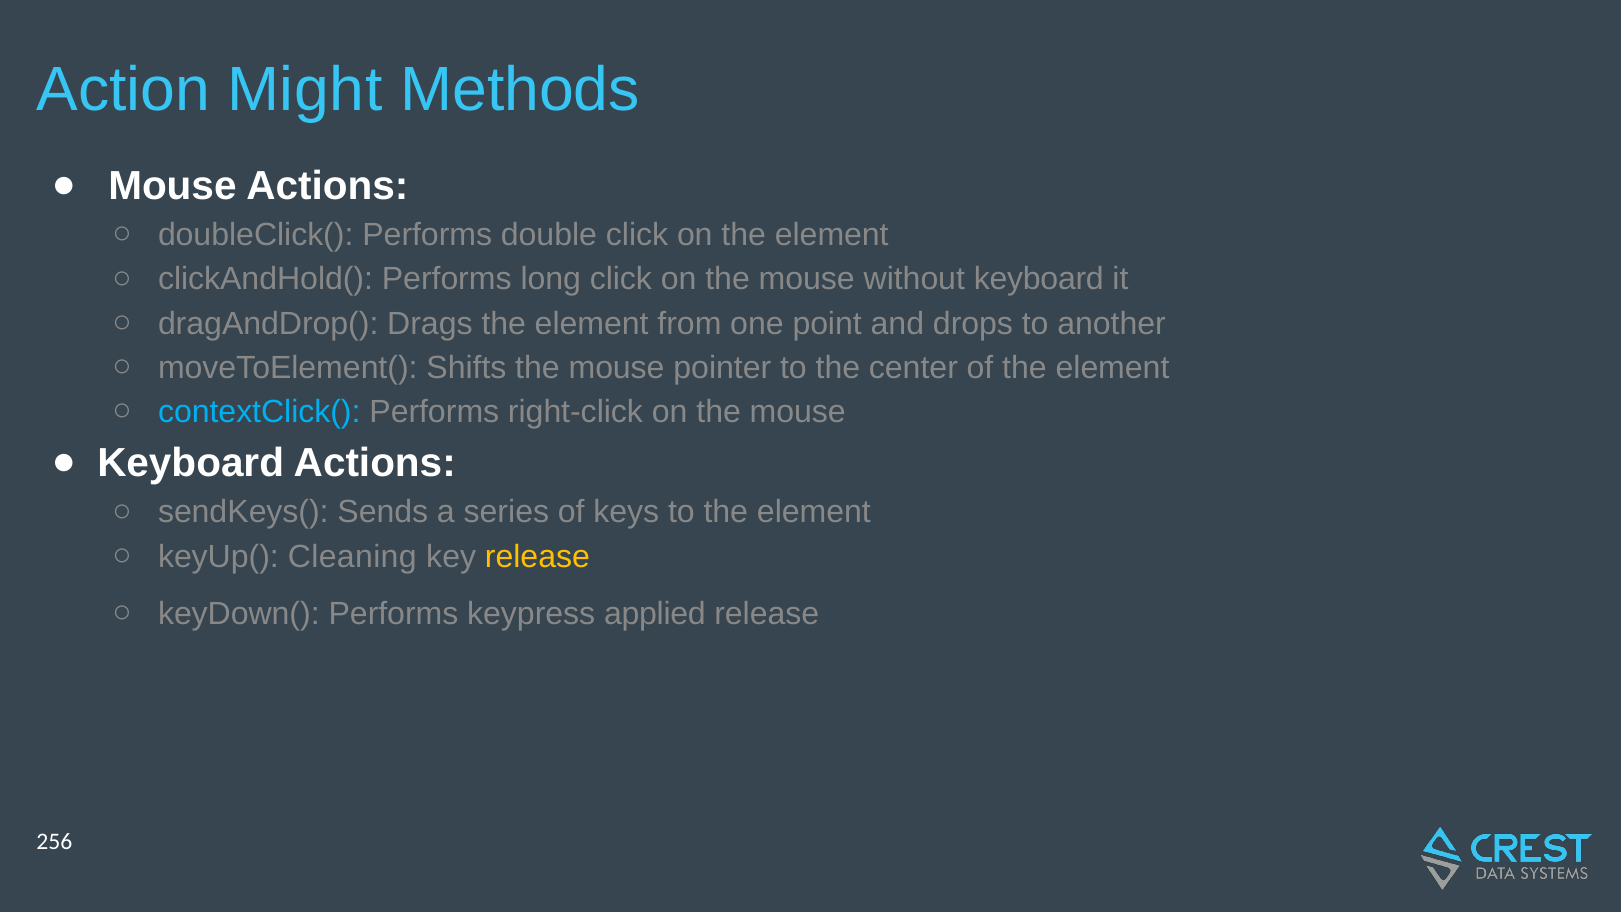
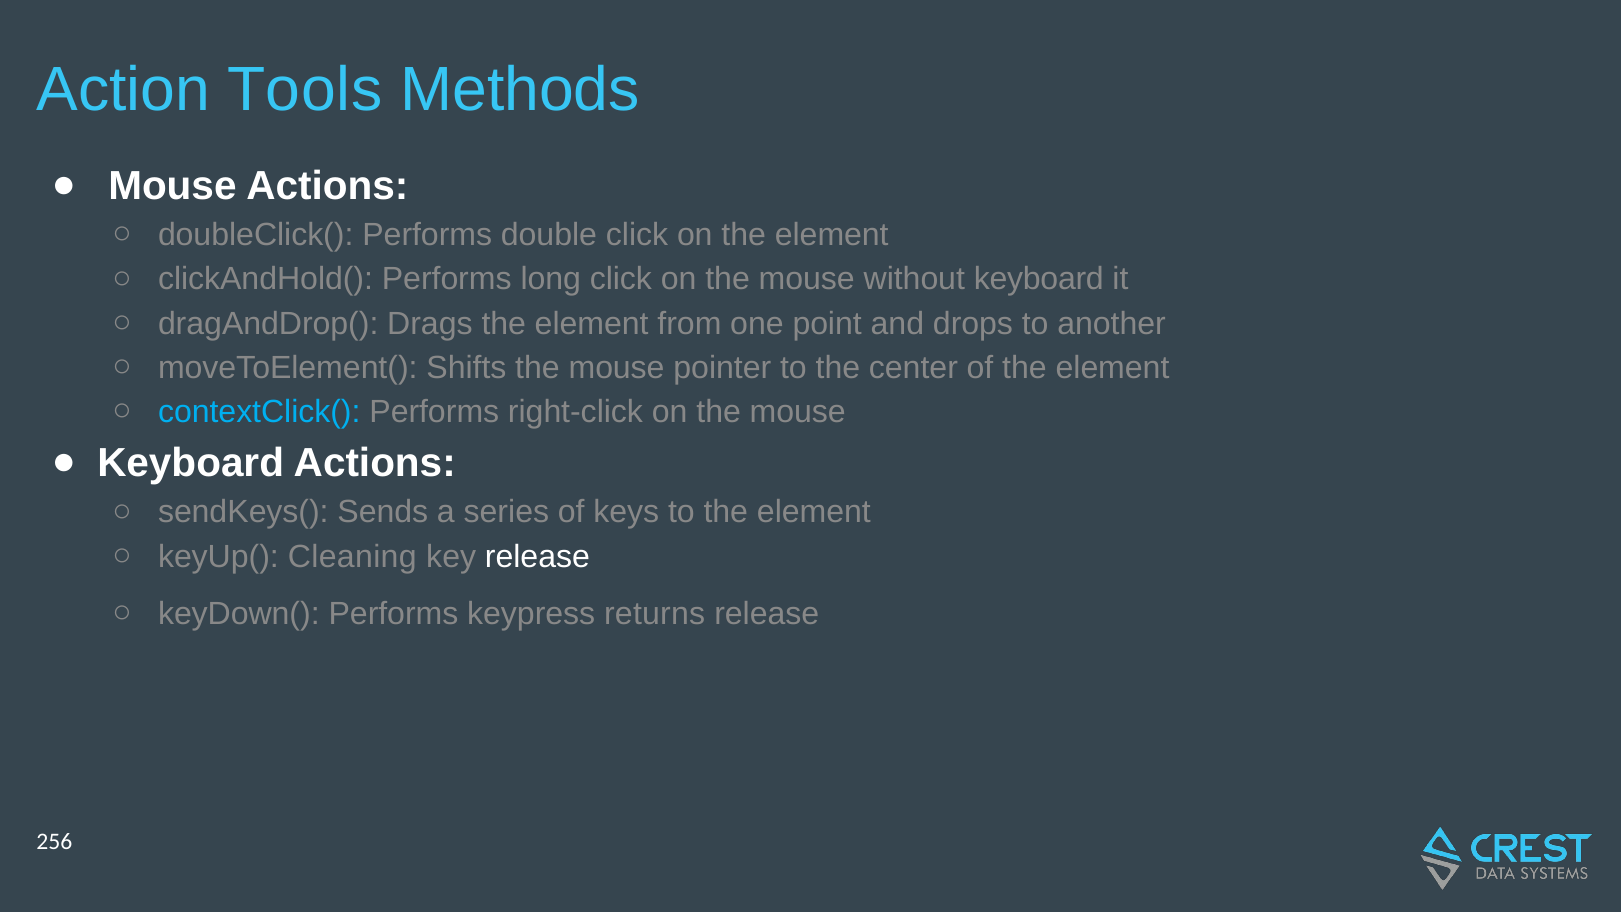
Might: Might -> Tools
release at (537, 556) colour: yellow -> white
applied: applied -> returns
